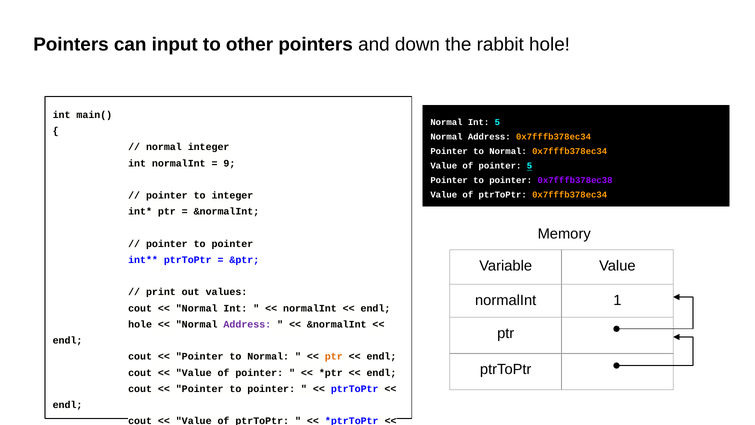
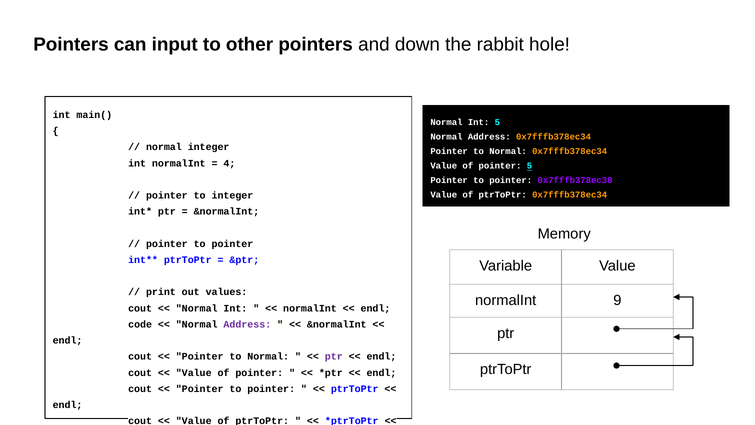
9: 9 -> 4
1: 1 -> 9
hole at (140, 324): hole -> code
ptr at (334, 356) colour: orange -> purple
